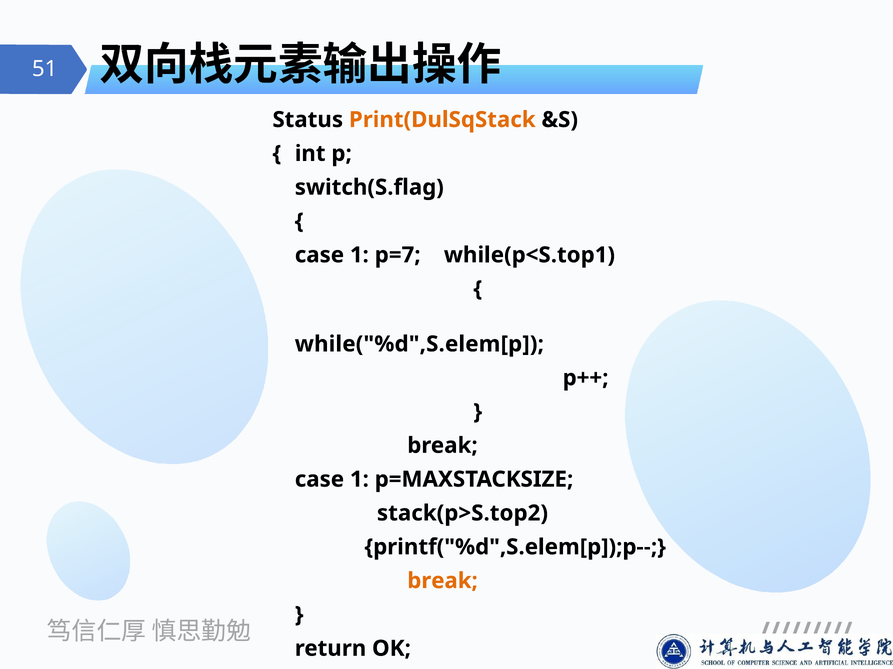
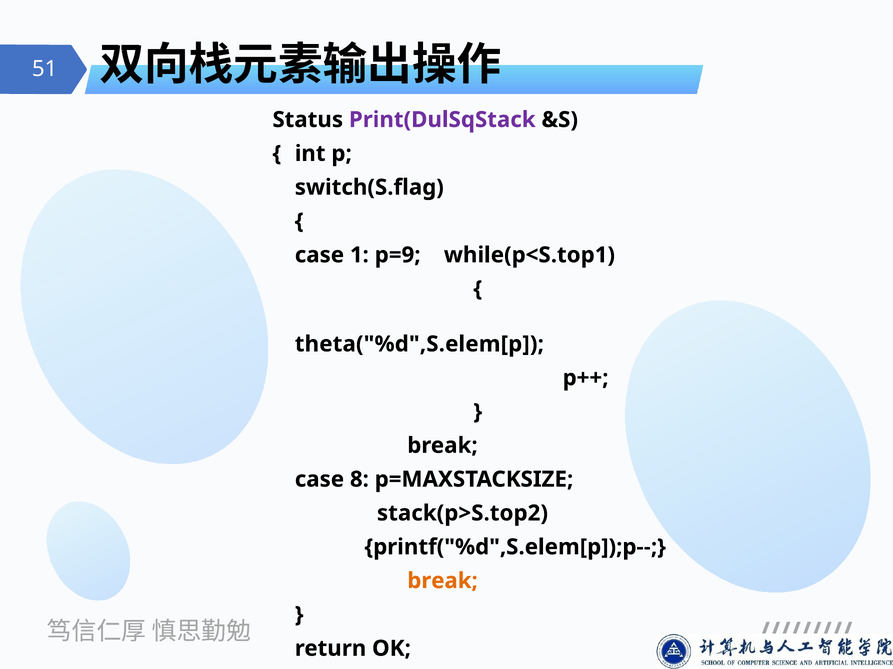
Print(DulSqStack colour: orange -> purple
p=7: p=7 -> p=9
while("%d",S.elem[p: while("%d",S.elem[p -> theta("%d",S.elem[p
1 at (359, 480): 1 -> 8
